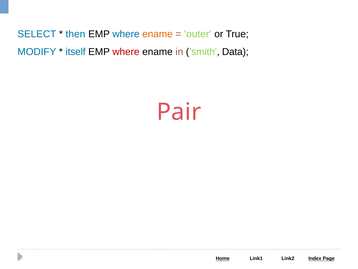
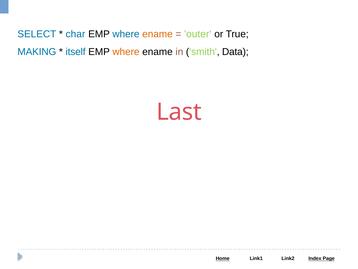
then: then -> char
MODIFY: MODIFY -> MAKING
where at (126, 52) colour: red -> orange
Pair: Pair -> Last
